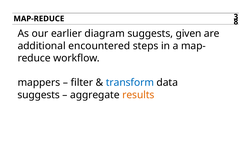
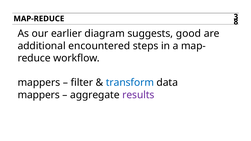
given: given -> good
suggests at (39, 95): suggests -> mappers
results colour: orange -> purple
